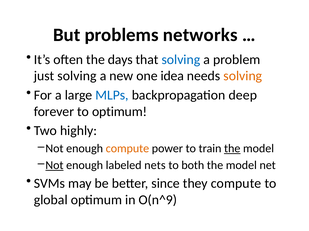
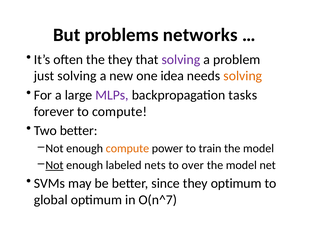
the days: days -> they
solving at (181, 60) colour: blue -> purple
MLPs colour: blue -> purple
deep: deep -> tasks
to optimum: optimum -> compute
Two highly: highly -> better
the at (232, 149) underline: present -> none
both: both -> over
they compute: compute -> optimum
O(n^9: O(n^9 -> O(n^7
